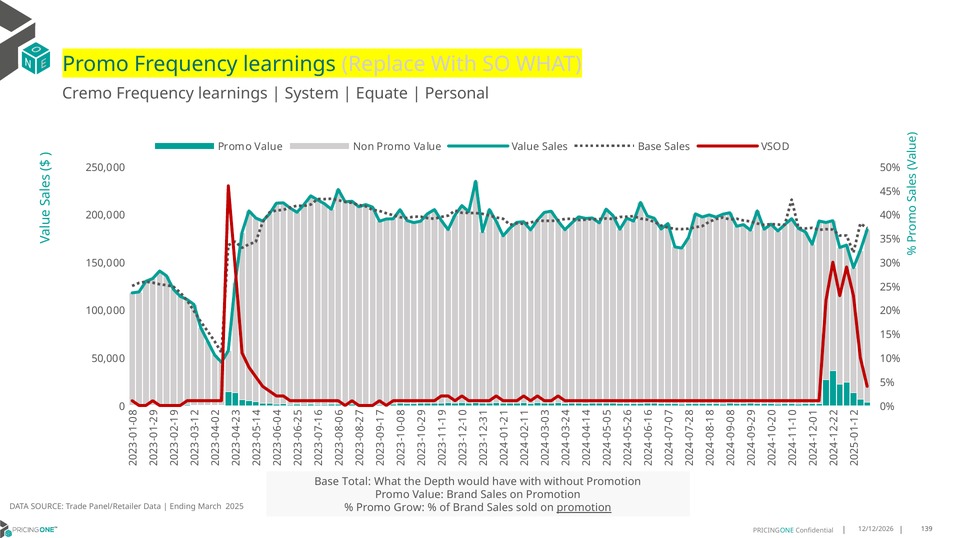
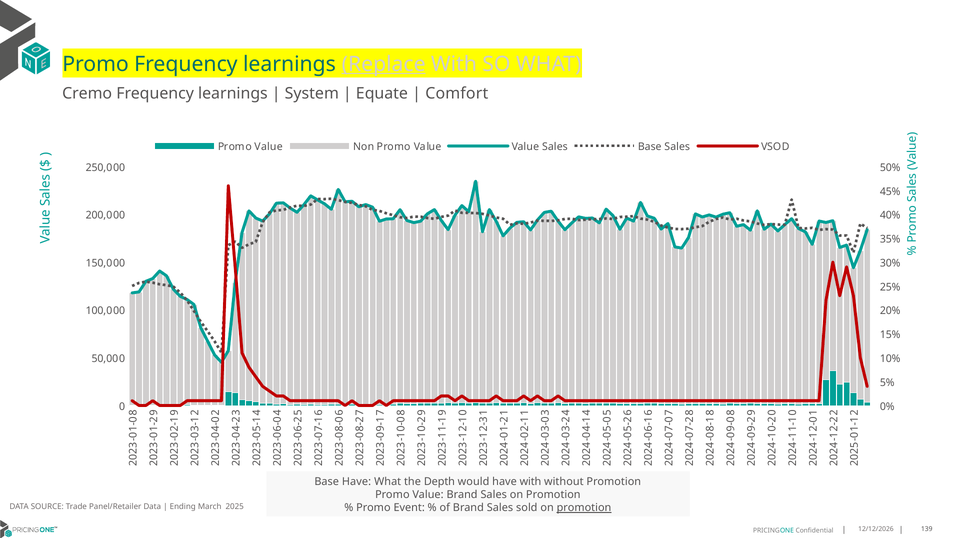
Replace underline: none -> present
Personal: Personal -> Comfort
Base Total: Total -> Have
Grow: Grow -> Event
